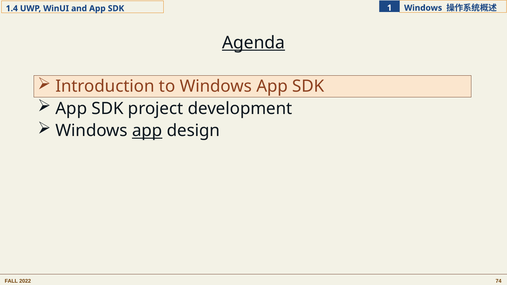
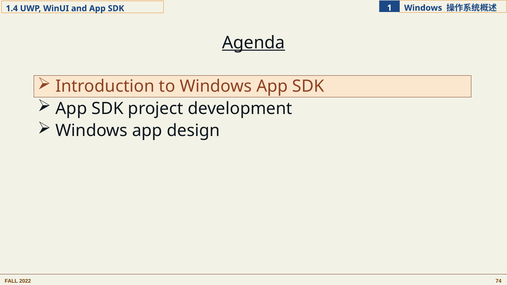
app at (147, 131) underline: present -> none
